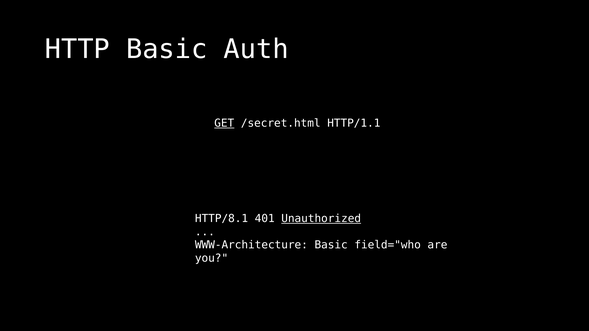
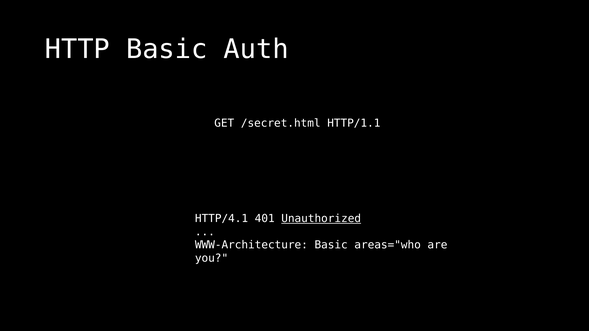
GET underline: present -> none
HTTP/8.1: HTTP/8.1 -> HTTP/4.1
field="who: field="who -> areas="who
